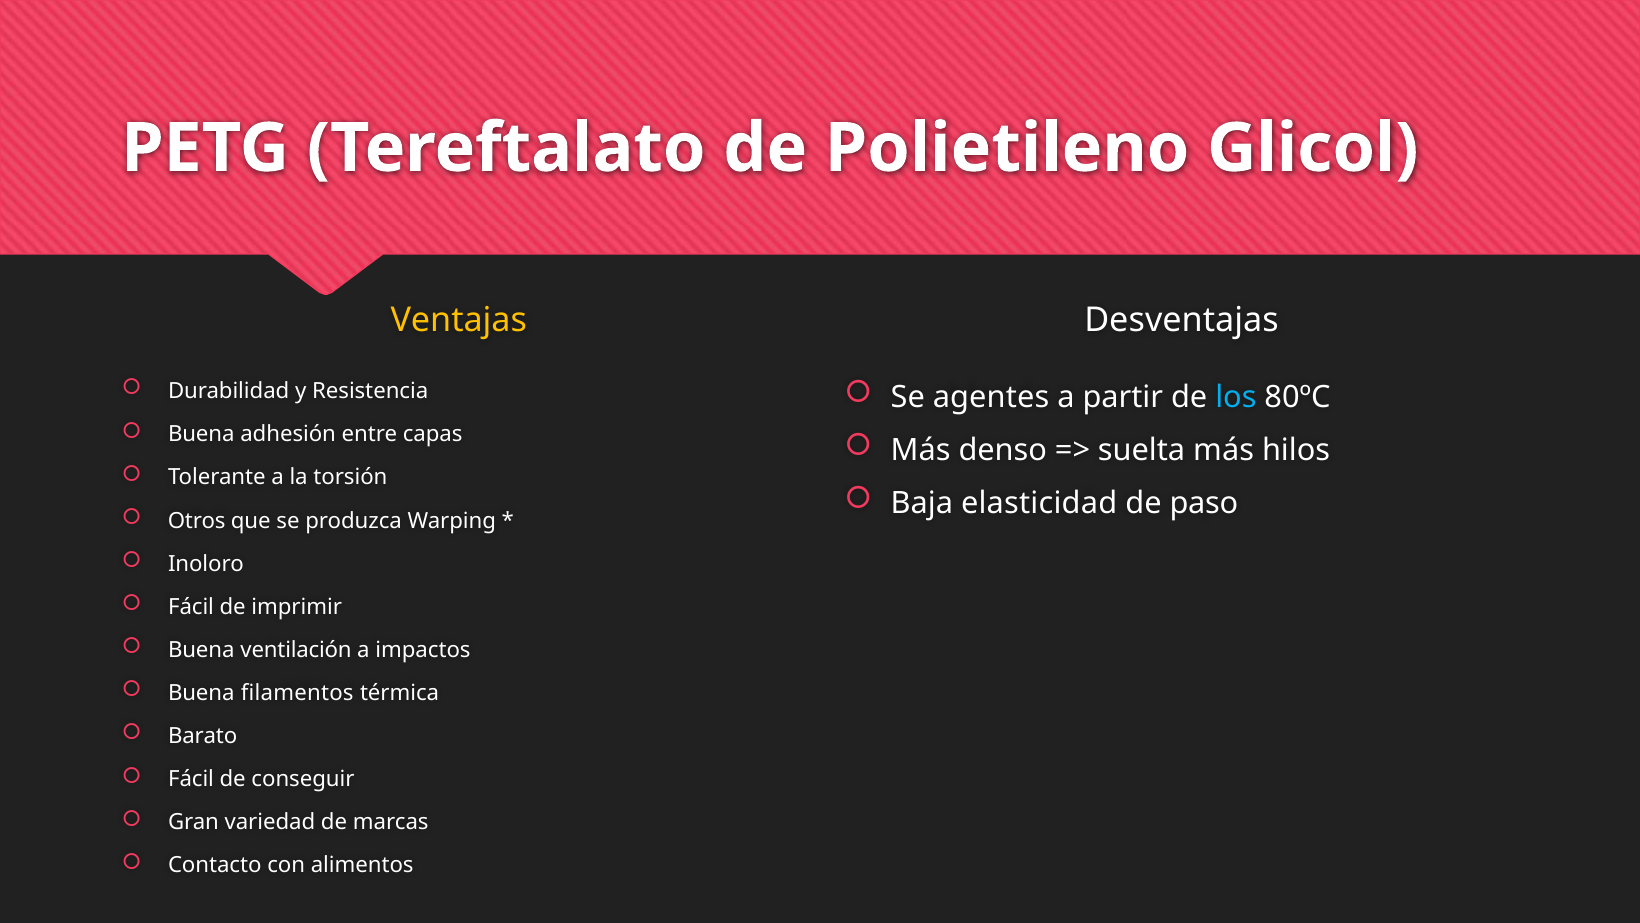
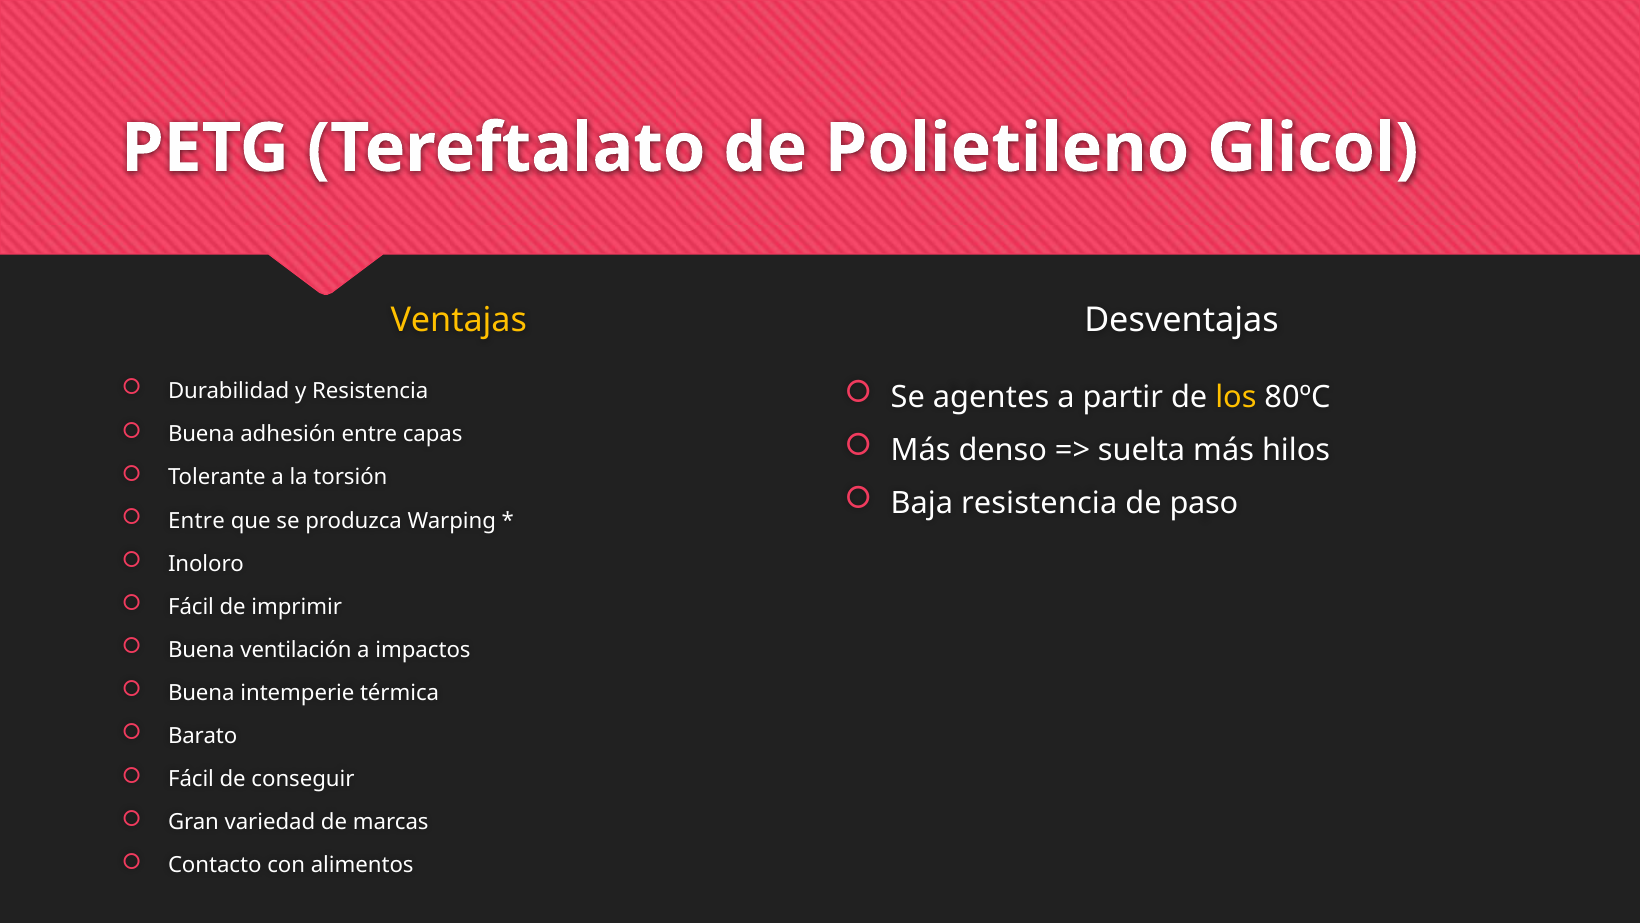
los colour: light blue -> yellow
Baja elasticidad: elasticidad -> resistencia
Otros at (197, 520): Otros -> Entre
filamentos: filamentos -> intemperie
